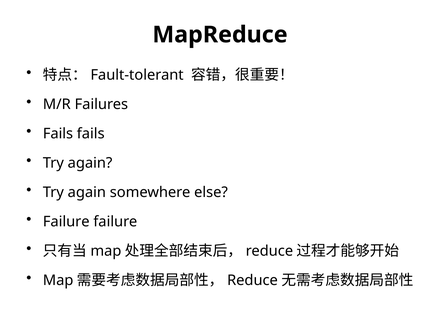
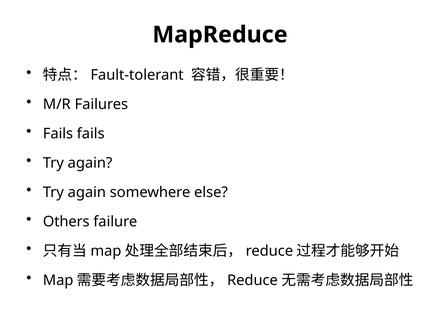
Failure at (66, 222): Failure -> Others
